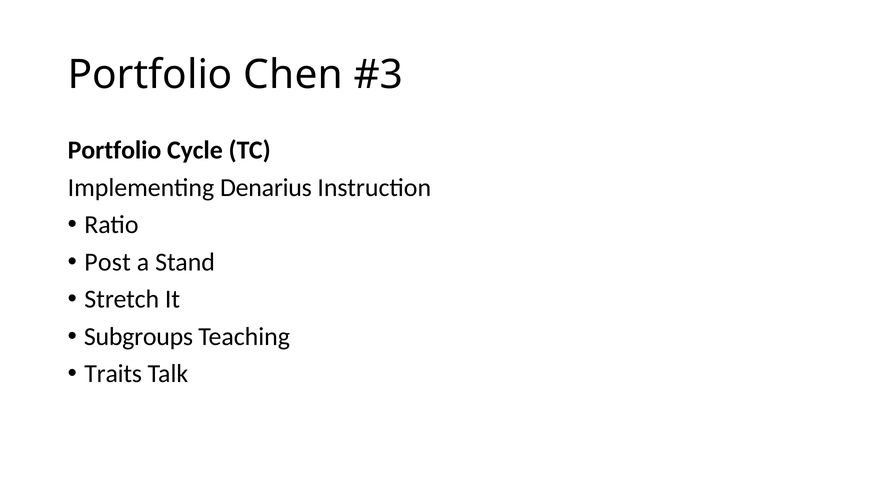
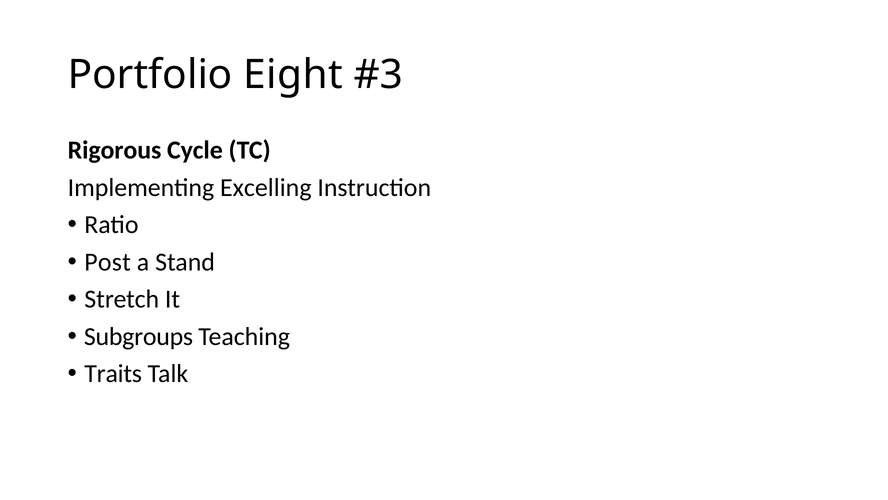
Chen: Chen -> Eight
Portfolio at (115, 150): Portfolio -> Rigorous
Denarius: Denarius -> Excelling
